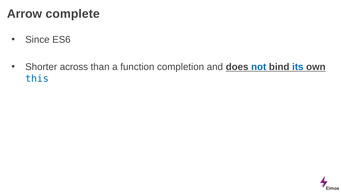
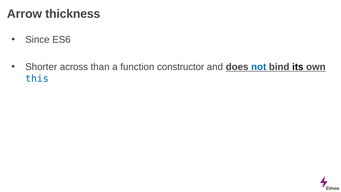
complete: complete -> thickness
completion: completion -> constructor
its colour: blue -> black
